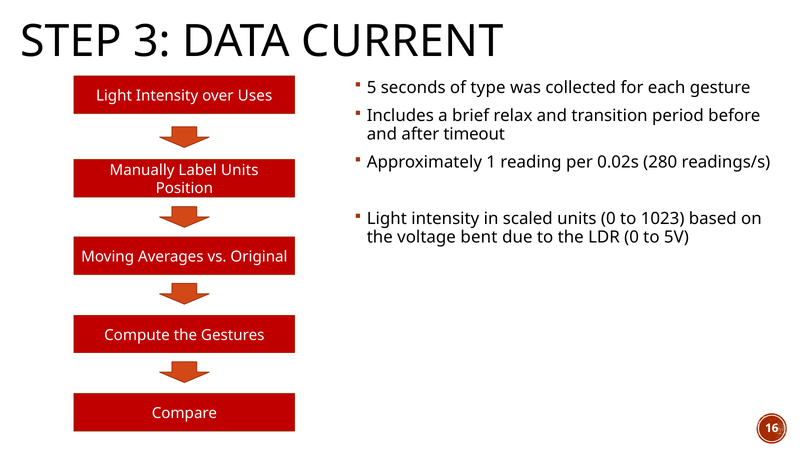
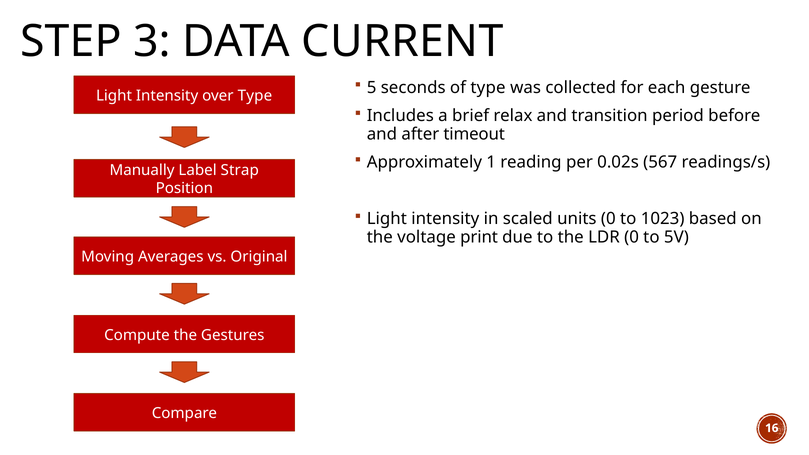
over Uses: Uses -> Type
280: 280 -> 567
Label Units: Units -> Strap
bent: bent -> print
